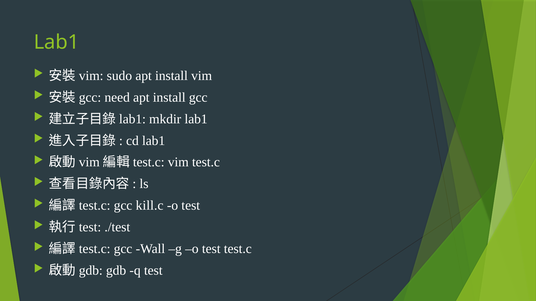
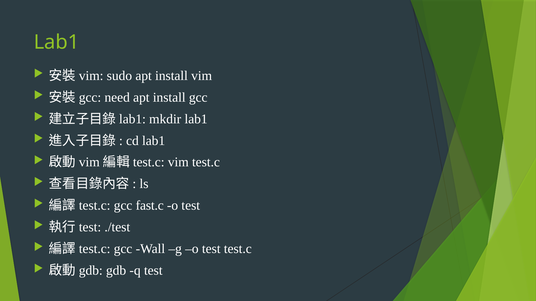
kill.c: kill.c -> fast.c
